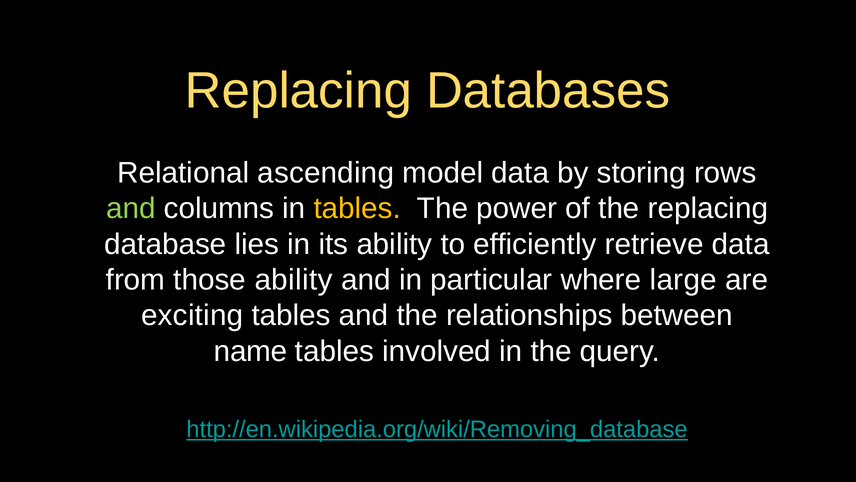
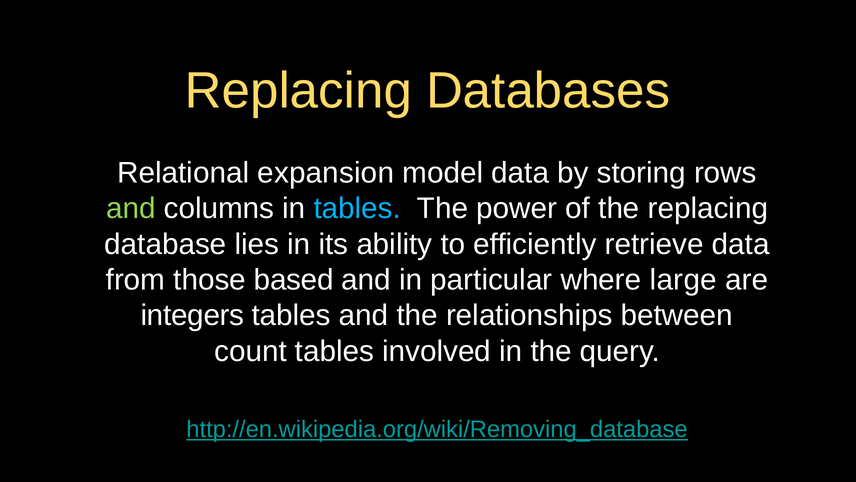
ascending: ascending -> expansion
tables at (357, 208) colour: yellow -> light blue
those ability: ability -> based
exciting: exciting -> integers
name: name -> count
